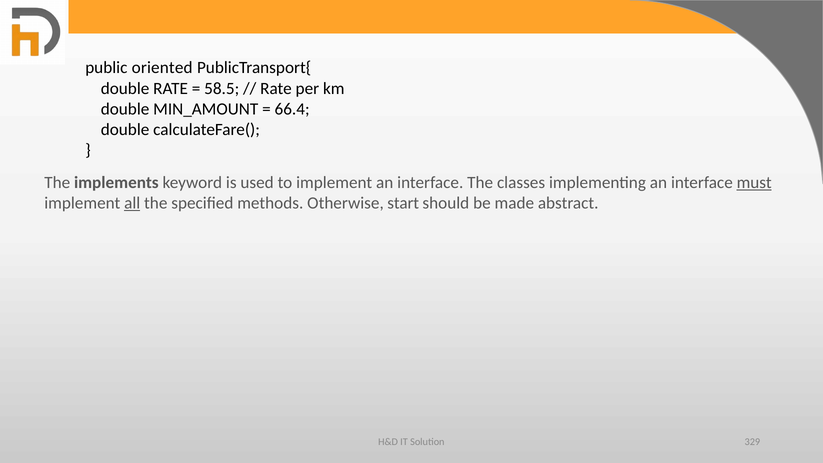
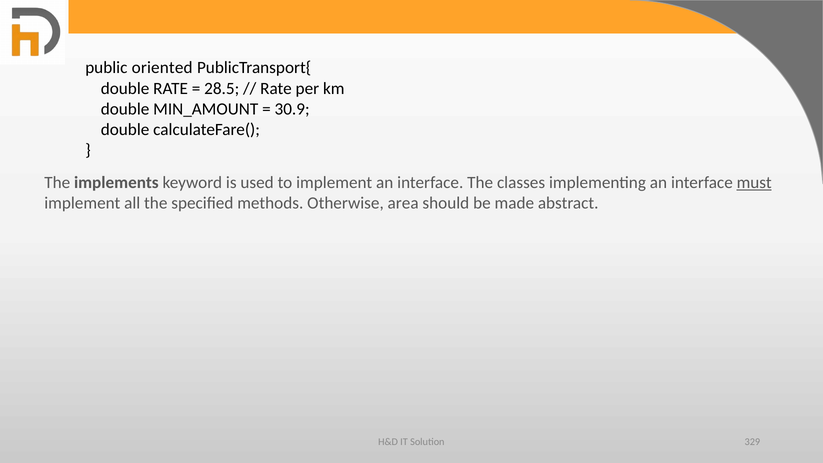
58.5: 58.5 -> 28.5
66.4: 66.4 -> 30.9
all underline: present -> none
start: start -> area
